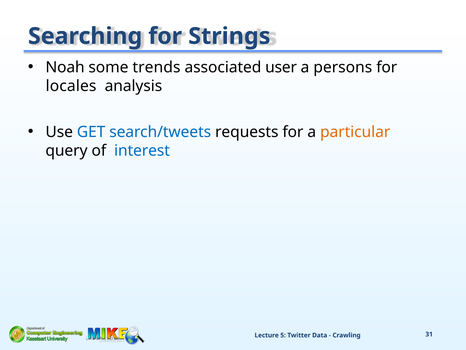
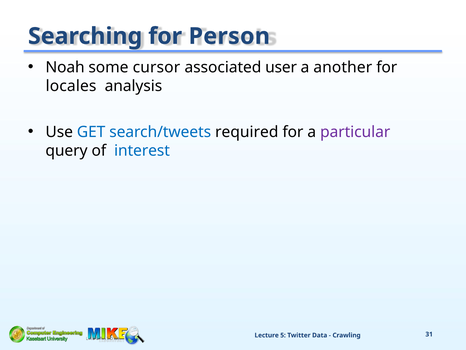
Strings: Strings -> Person
trends: trends -> cursor
persons: persons -> another
requests: requests -> required
particular colour: orange -> purple
